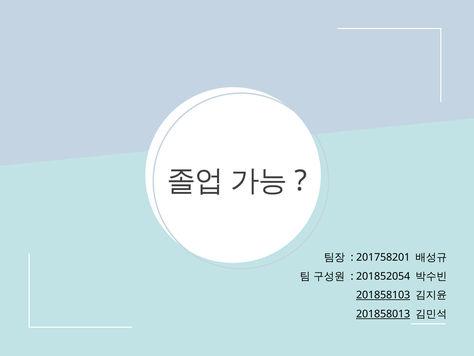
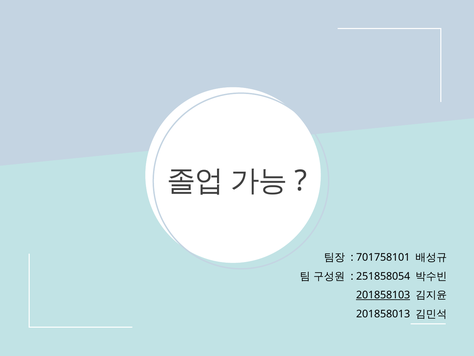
201758201: 201758201 -> 701758101
201852054: 201852054 -> 251858054
201858013 underline: present -> none
